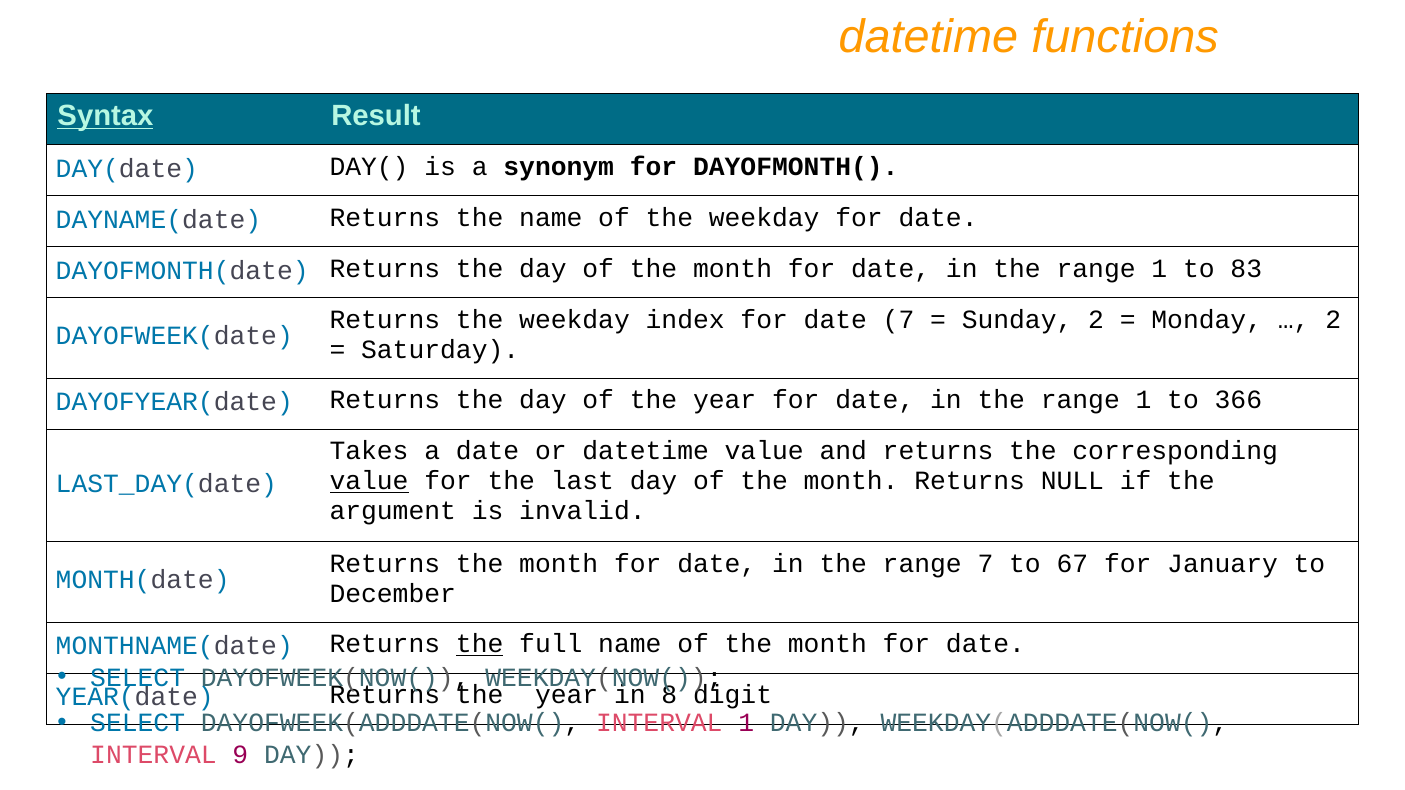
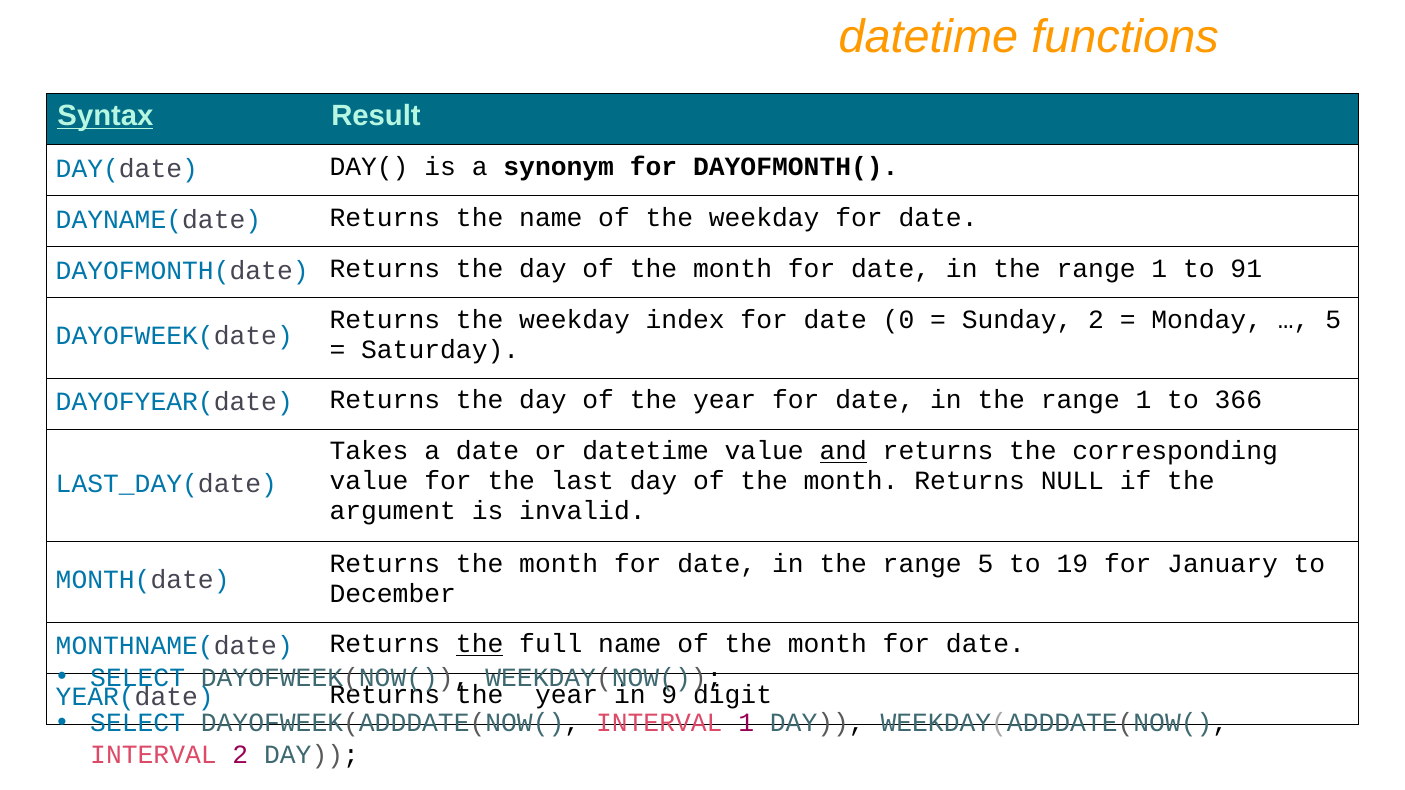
83: 83 -> 91
date 7: 7 -> 0
2 at (1333, 320): 2 -> 5
and underline: none -> present
value at (369, 481) underline: present -> none
range 7: 7 -> 5
67: 67 -> 19
8: 8 -> 9
INTERVAL 9: 9 -> 2
